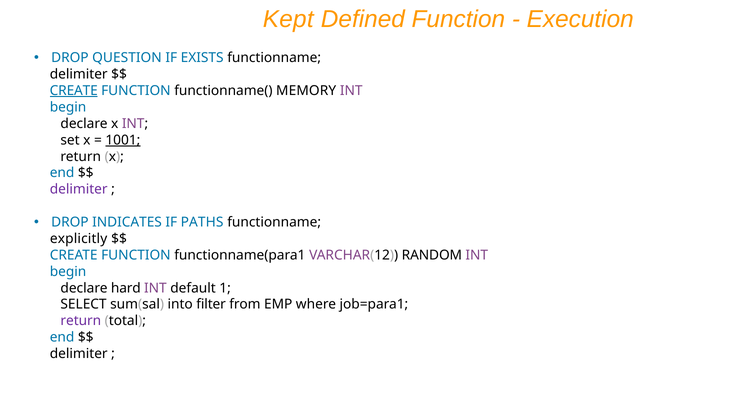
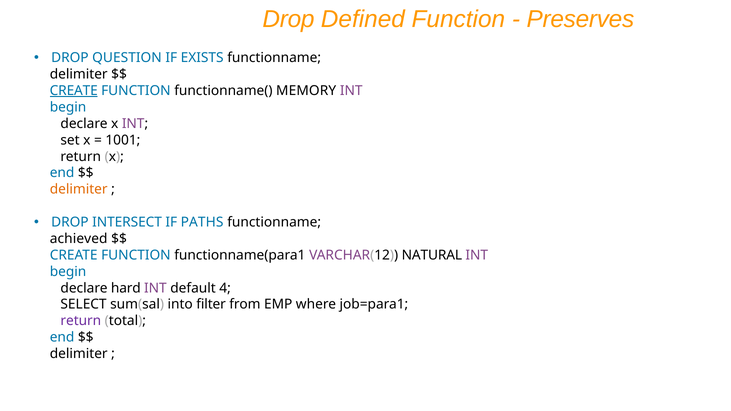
Kept at (288, 19): Kept -> Drop
Execution: Execution -> Preserves
1001 underline: present -> none
delimiter at (79, 189) colour: purple -> orange
INDICATES: INDICATES -> INTERSECT
explicitly: explicitly -> achieved
RANDOM: RANDOM -> NATURAL
1: 1 -> 4
